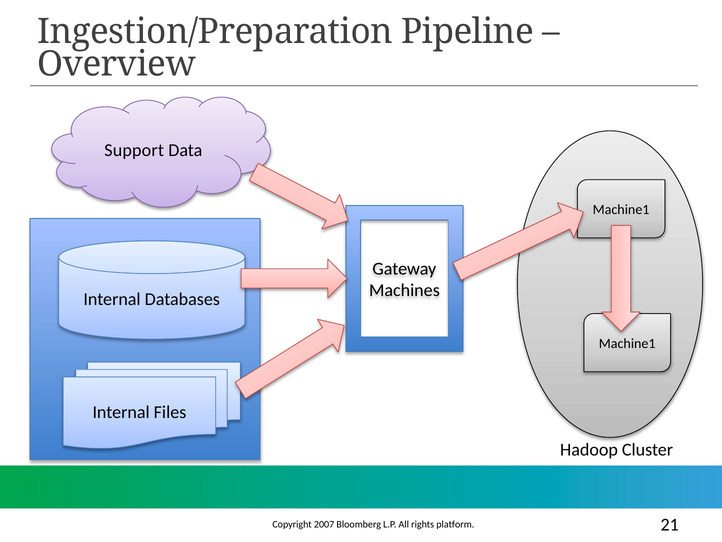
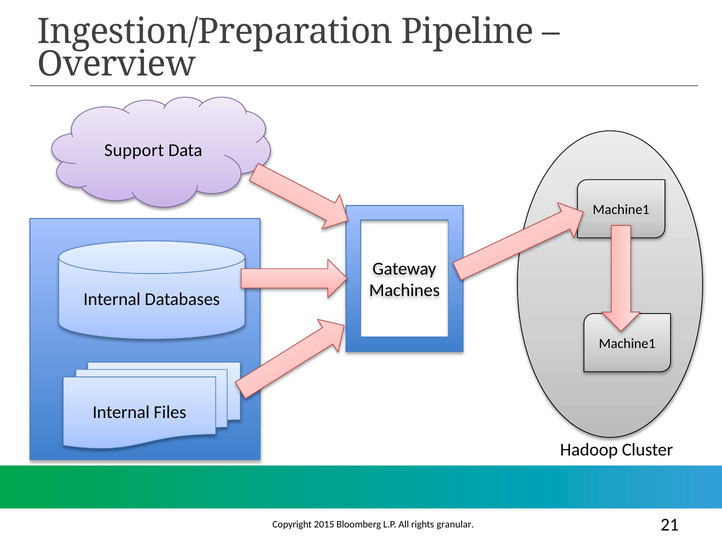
2007: 2007 -> 2015
platform: platform -> granular
